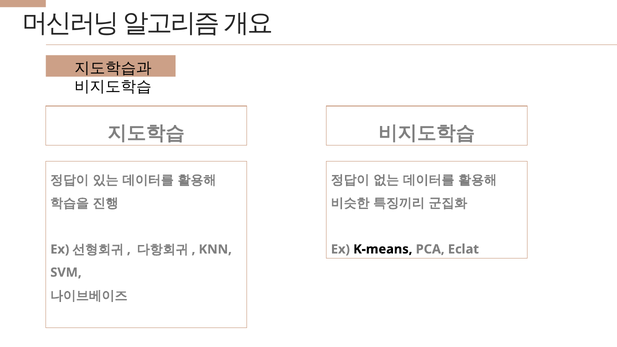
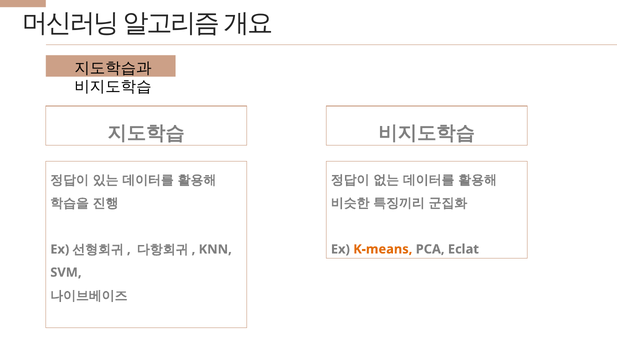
K-means colour: black -> orange
